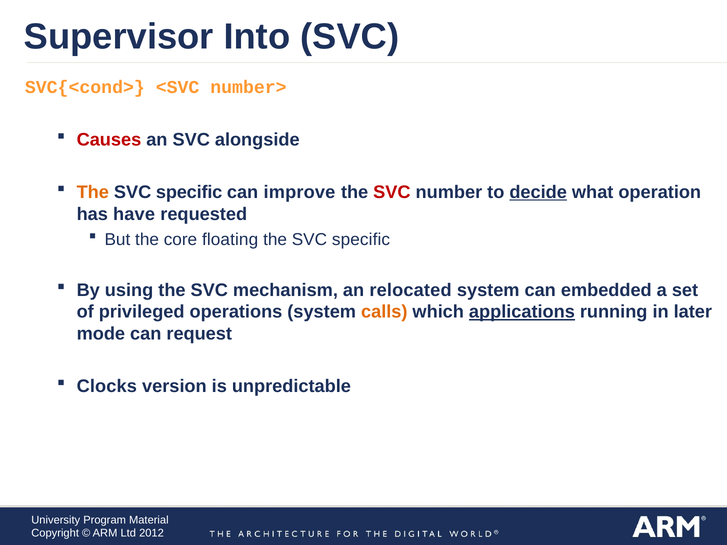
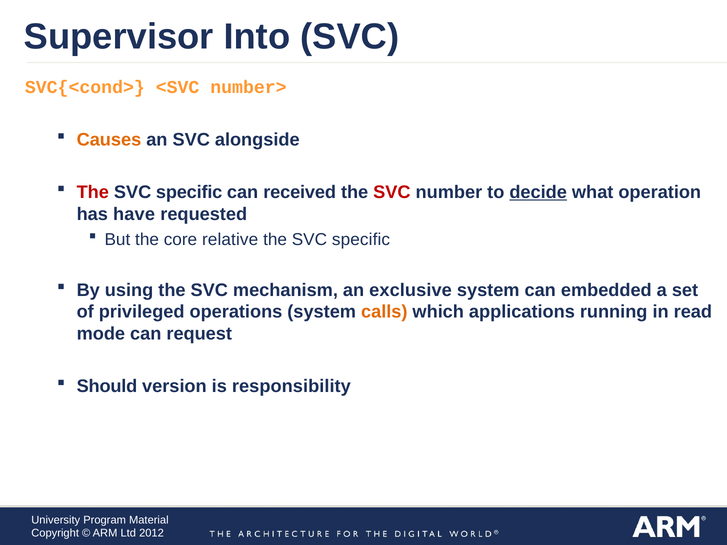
Causes colour: red -> orange
The at (93, 192) colour: orange -> red
improve: improve -> received
floating: floating -> relative
relocated: relocated -> exclusive
applications underline: present -> none
later: later -> read
Clocks: Clocks -> Should
unpredictable: unpredictable -> responsibility
